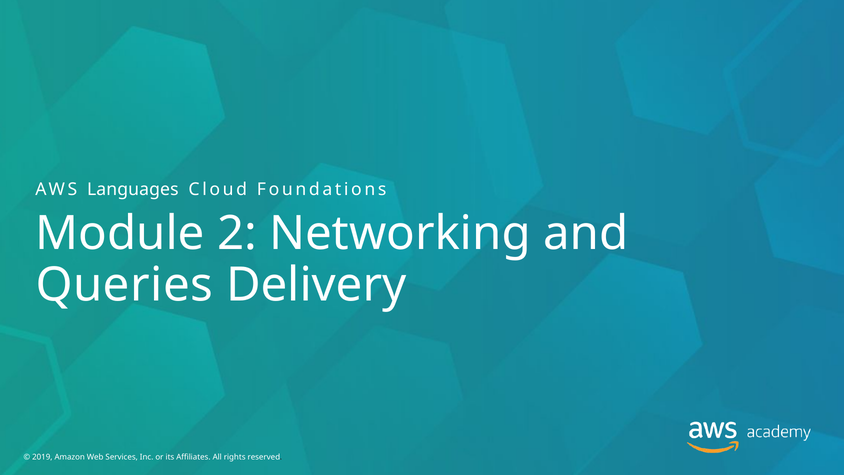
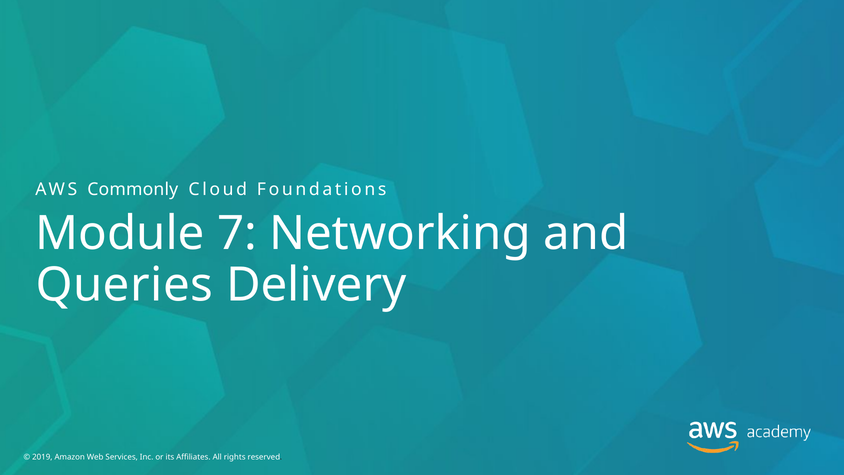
Languages: Languages -> Commonly
2: 2 -> 7
